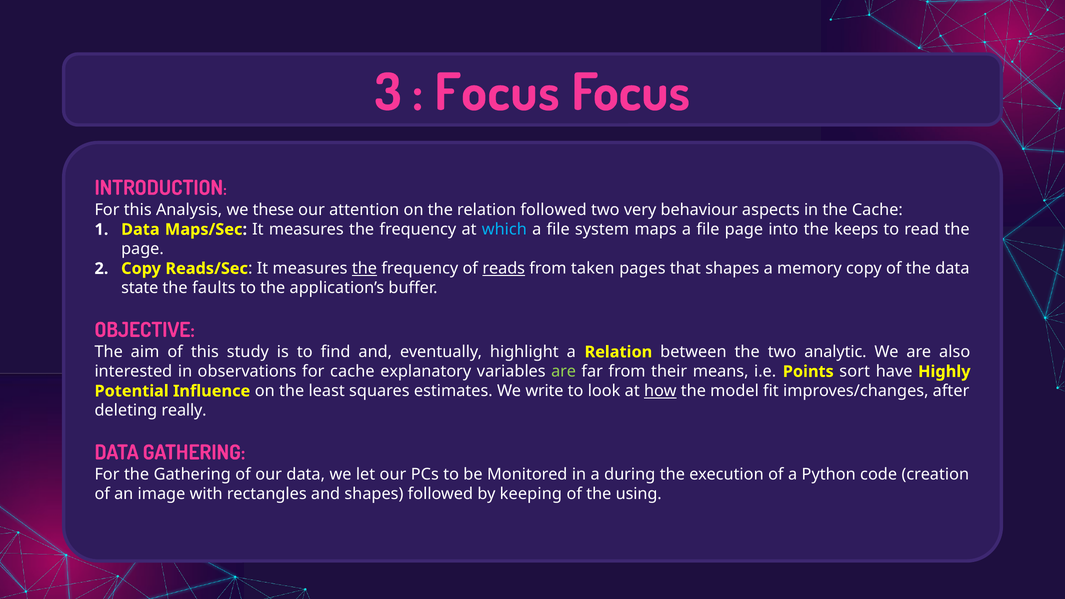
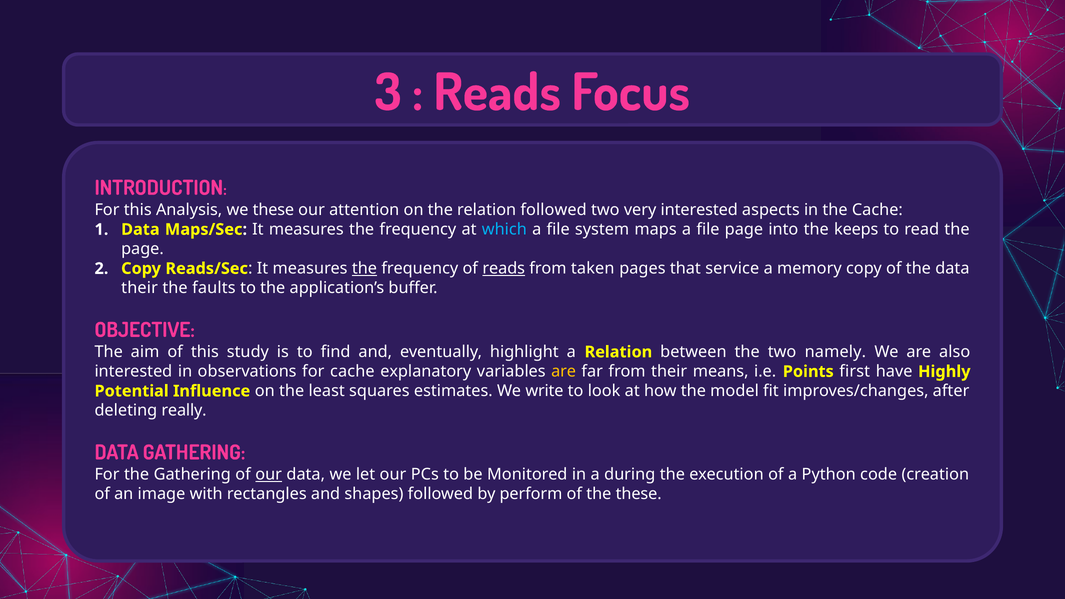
Focus at (497, 93): Focus -> Reads
very behaviour: behaviour -> interested
that shapes: shapes -> service
state at (140, 288): state -> their
analytic: analytic -> namely
are at (564, 372) colour: light green -> yellow
sort: sort -> first
how underline: present -> none
our at (269, 475) underline: none -> present
keeping: keeping -> perform
the using: using -> these
